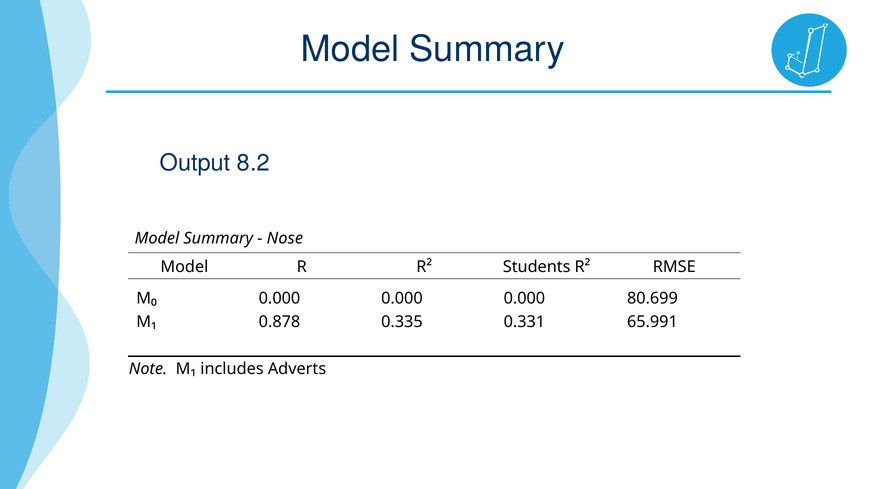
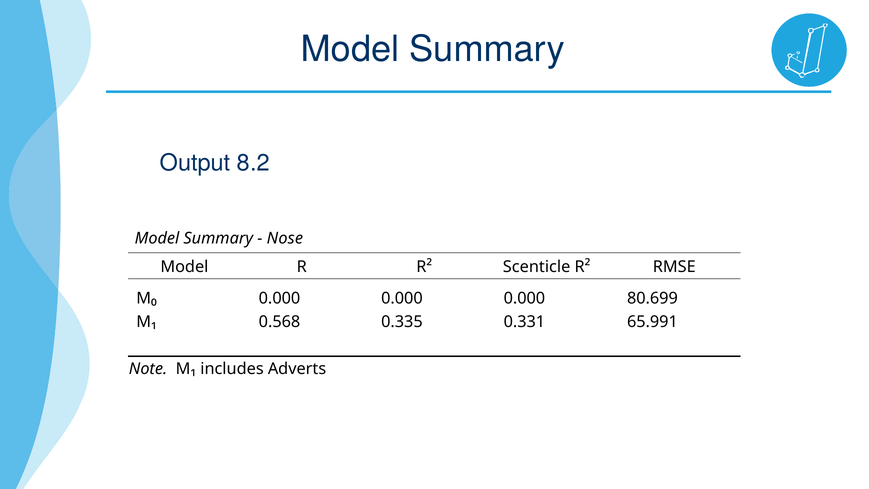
Students: Students -> Scenticle
0.878: 0.878 -> 0.568
